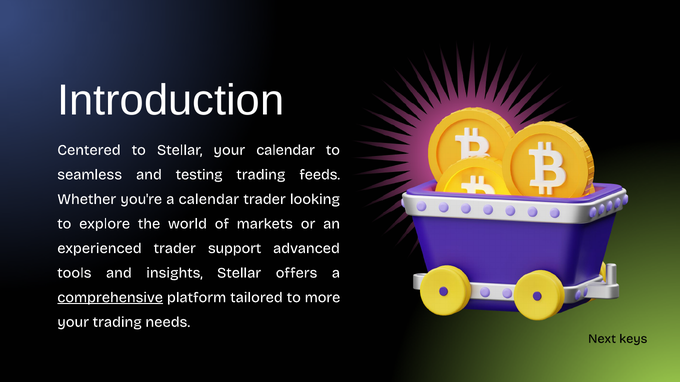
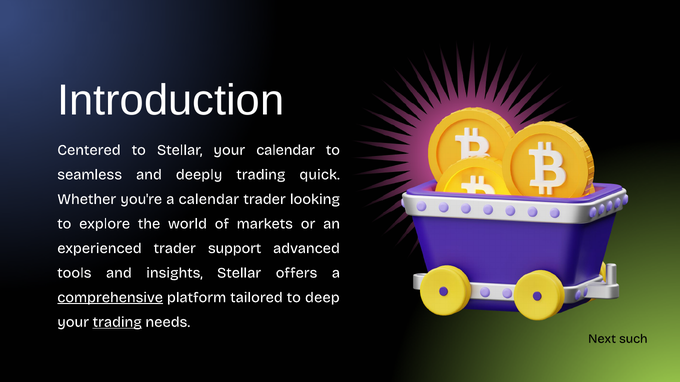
testing: testing -> deeply
feeds: feeds -> quick
more: more -> deep
trading at (117, 322) underline: none -> present
keys: keys -> such
